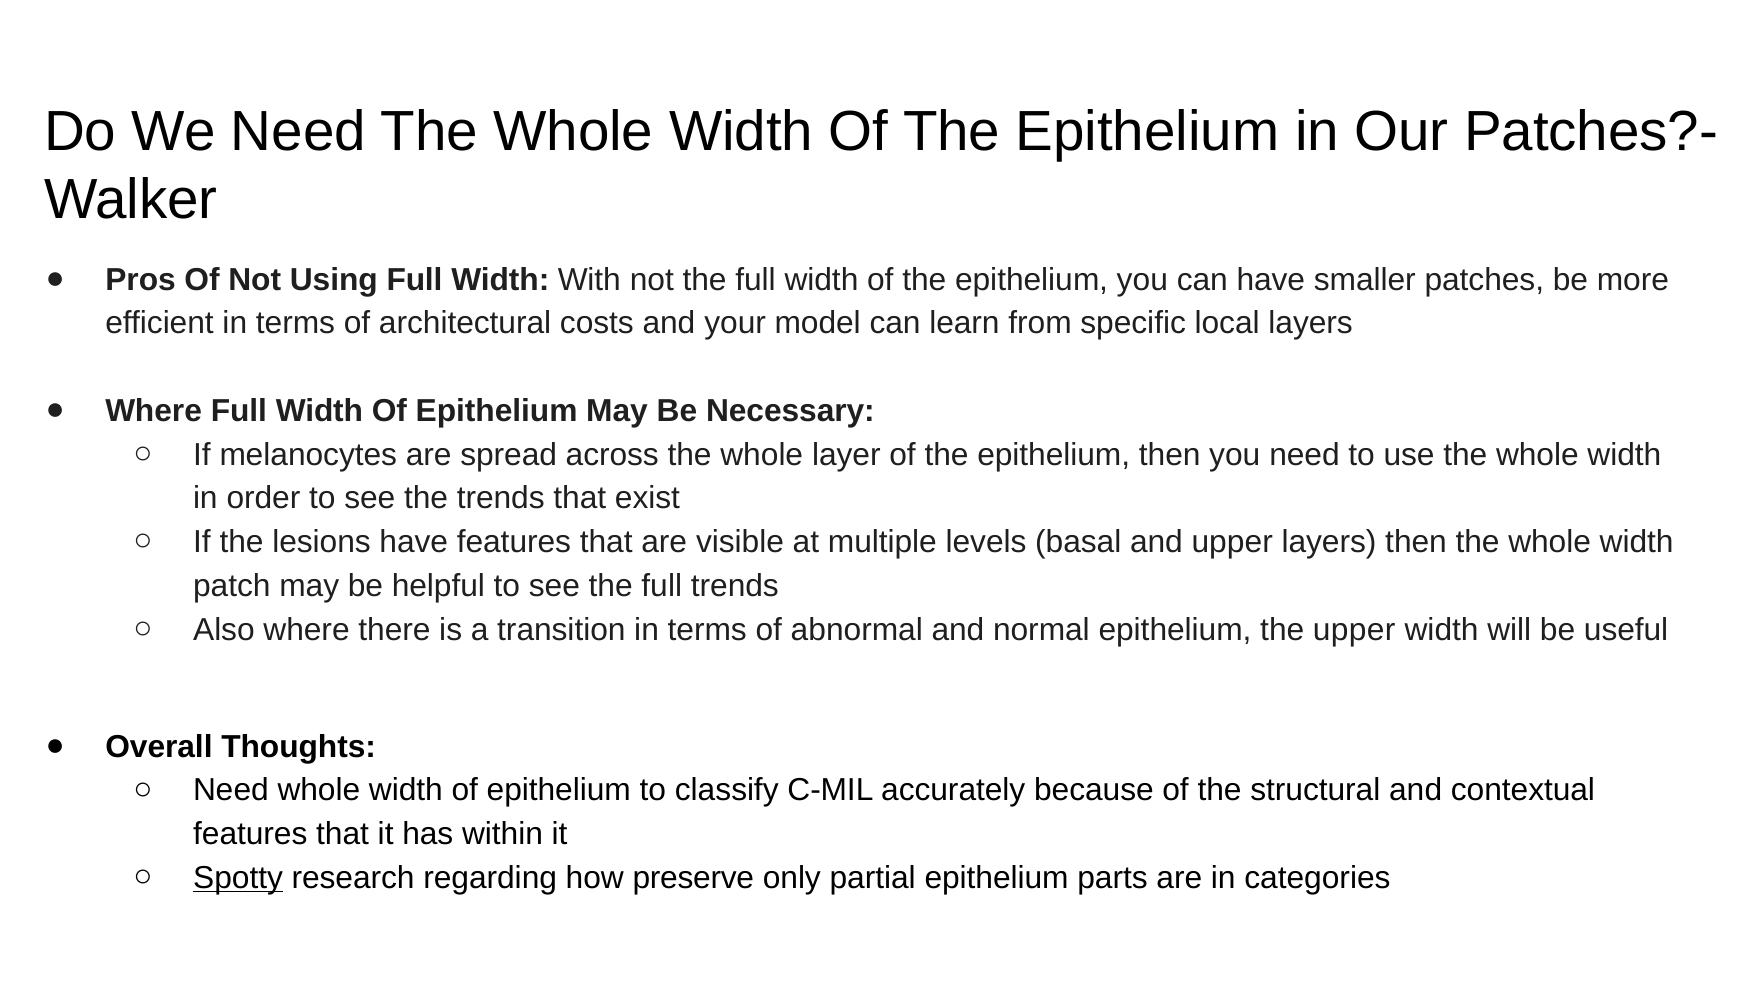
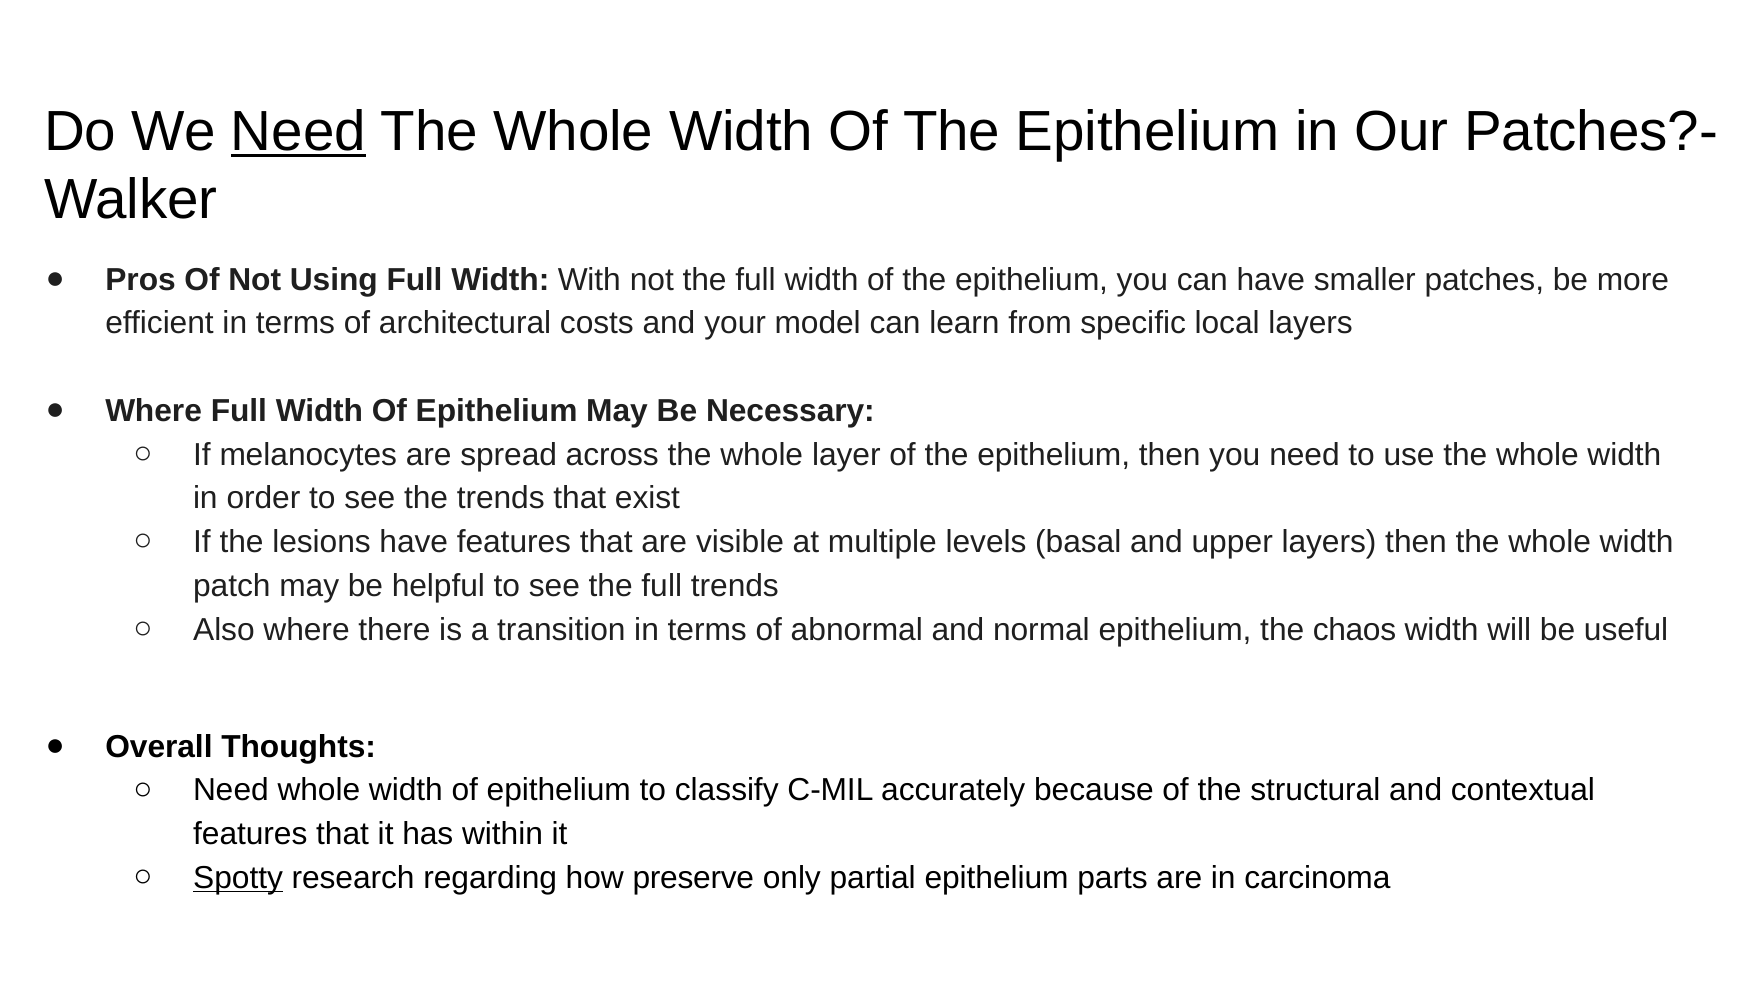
Need at (299, 131) underline: none -> present
the upper: upper -> chaos
categories: categories -> carcinoma
